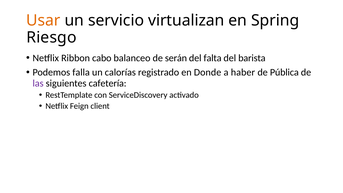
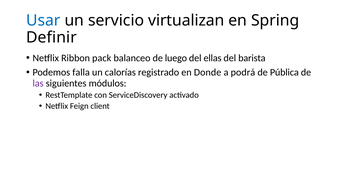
Usar colour: orange -> blue
Riesgo: Riesgo -> Definir
cabo: cabo -> pack
serán: serán -> luego
falta: falta -> ellas
haber: haber -> podrá
cafetería: cafetería -> módulos
